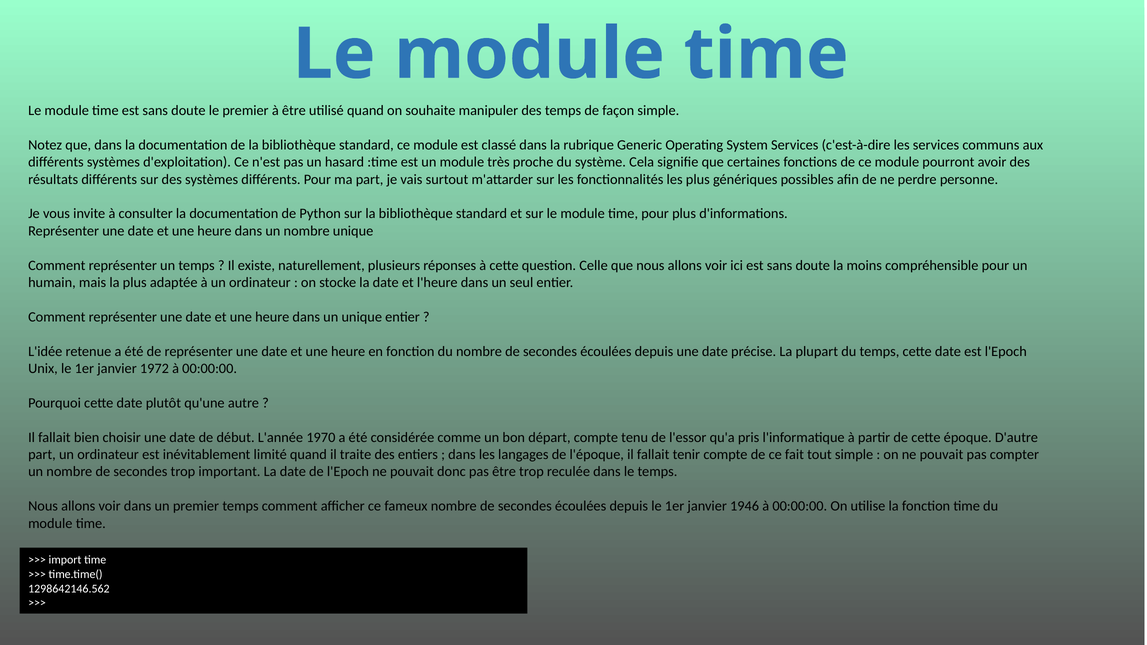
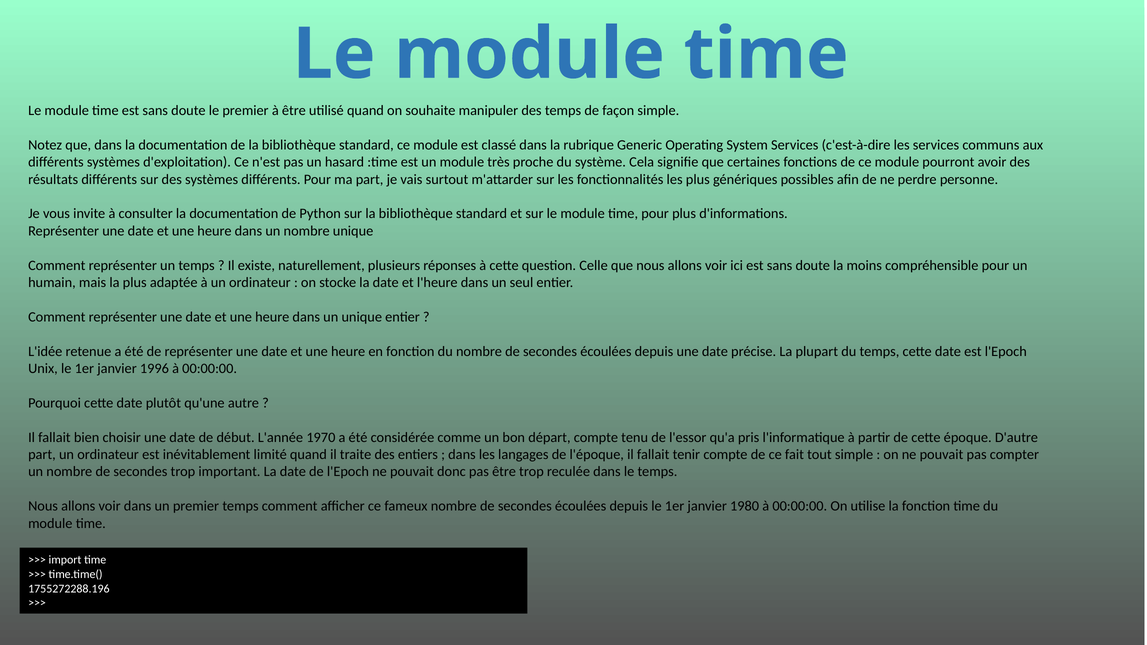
1972: 1972 -> 1996
1946: 1946 -> 1980
1298642146.562: 1298642146.562 -> 1755272288.196
